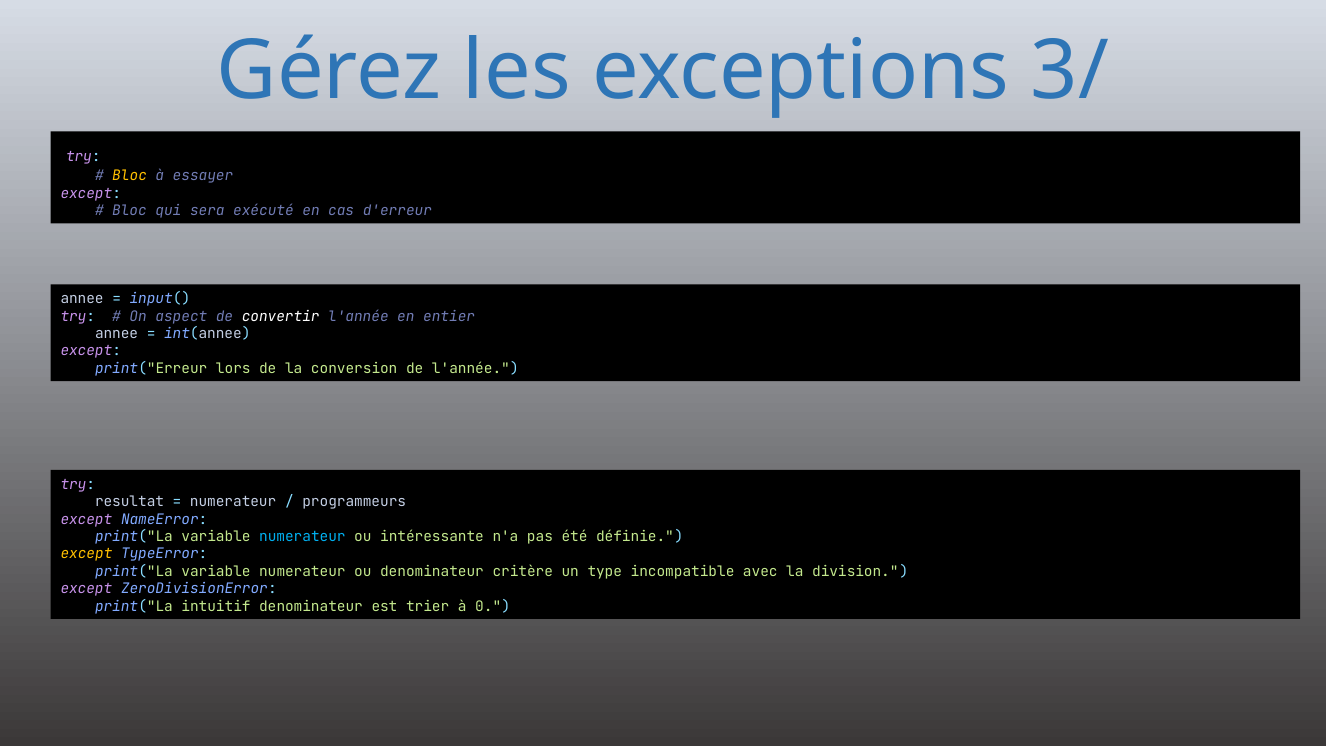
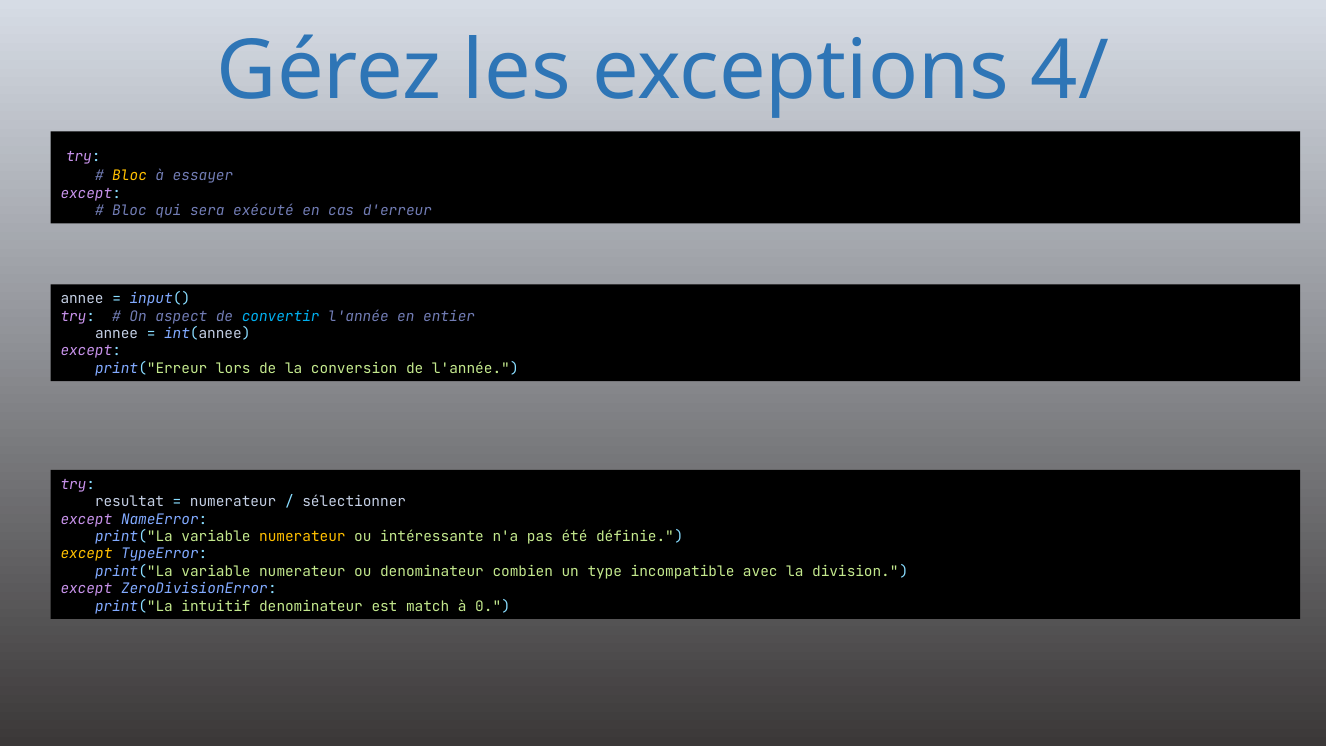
3/: 3/ -> 4/
convertir colour: white -> light blue
programmeurs: programmeurs -> sélectionner
numerateur at (302, 537) colour: light blue -> yellow
critère: critère -> combien
trier: trier -> match
